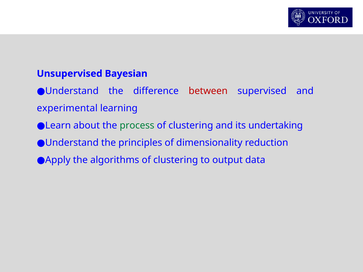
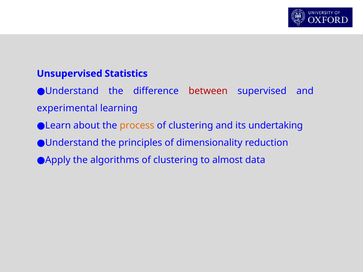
Bayesian: Bayesian -> Statistics
process colour: green -> orange
output: output -> almost
